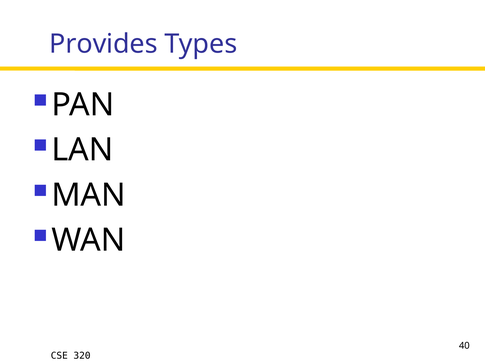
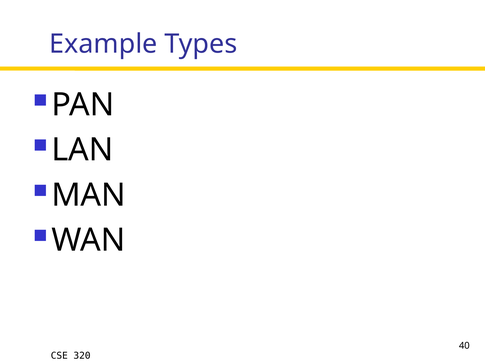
Provides: Provides -> Example
